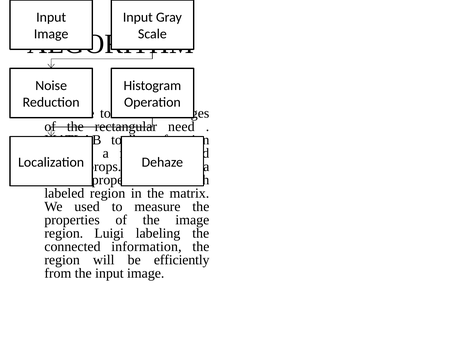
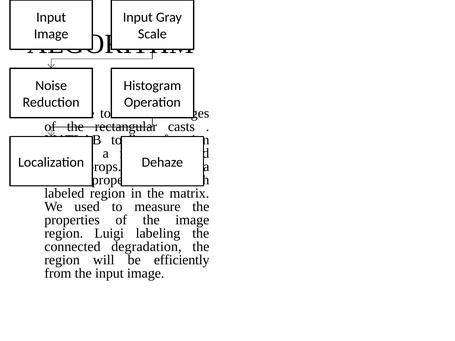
need: need -> casts
information: information -> degradation
